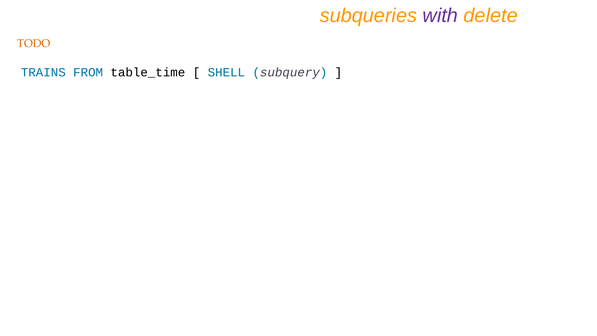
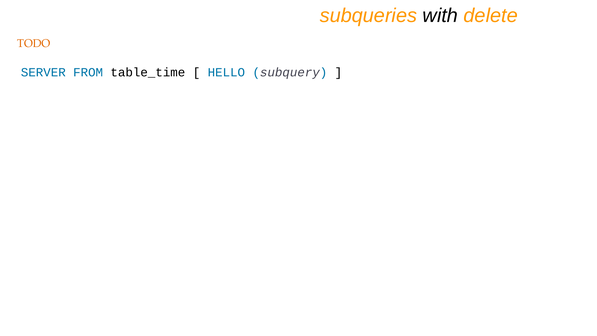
with colour: purple -> black
TRAINS: TRAINS -> SERVER
SHELL: SHELL -> HELLO
